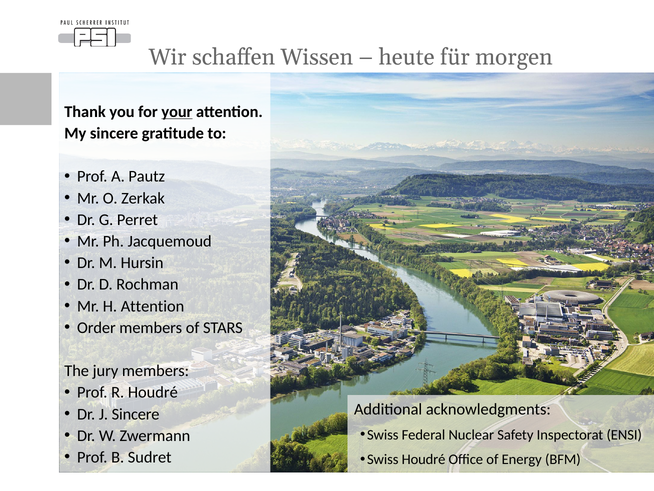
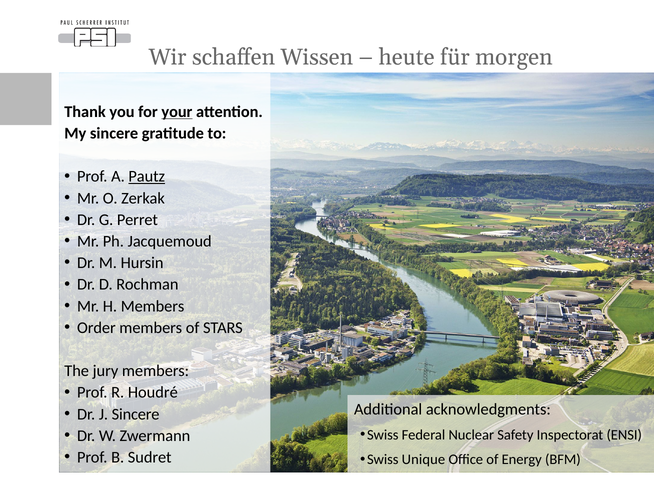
Pautz underline: none -> present
H Attention: Attention -> Members
Swiss Houdré: Houdré -> Unique
